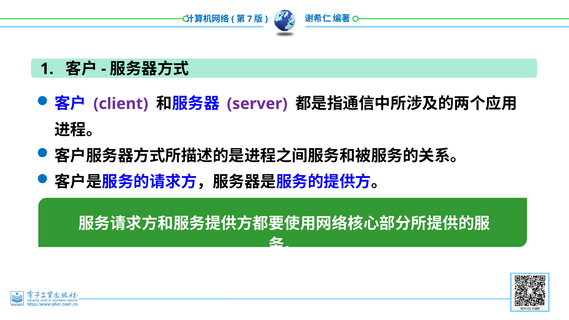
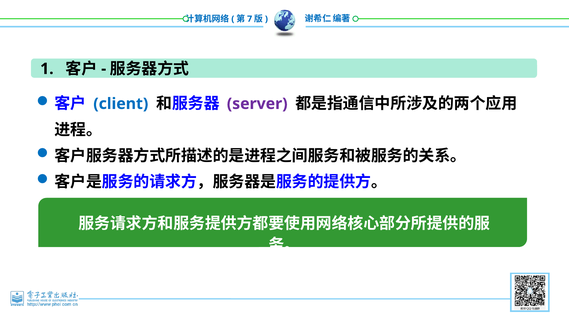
client colour: purple -> blue
